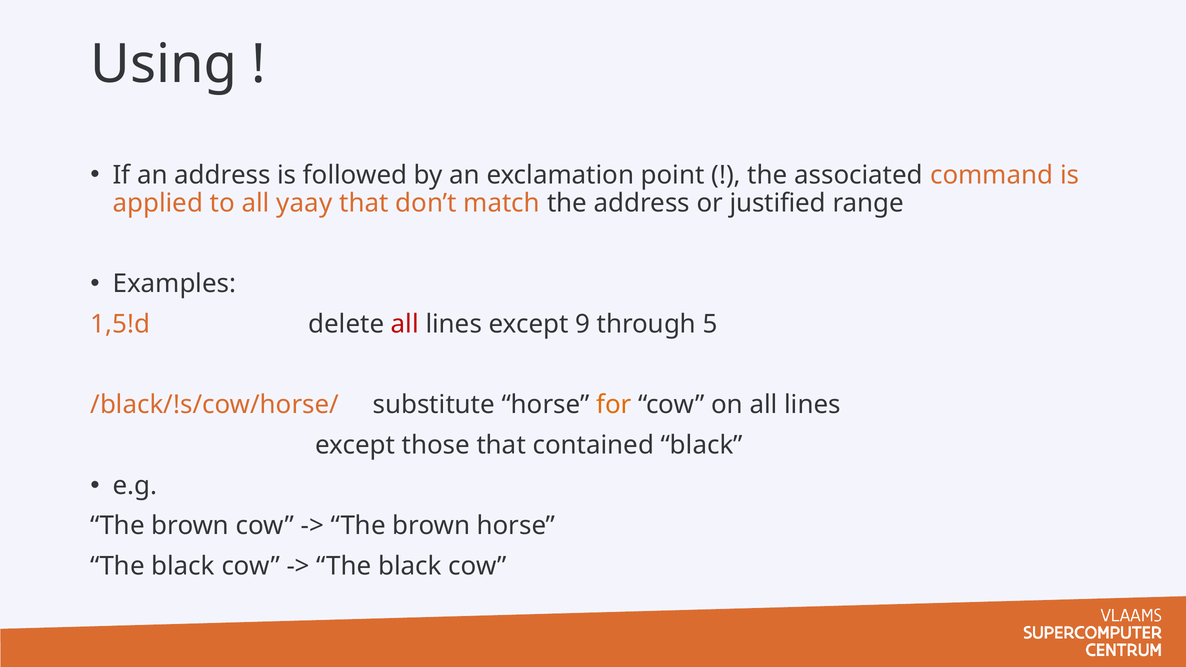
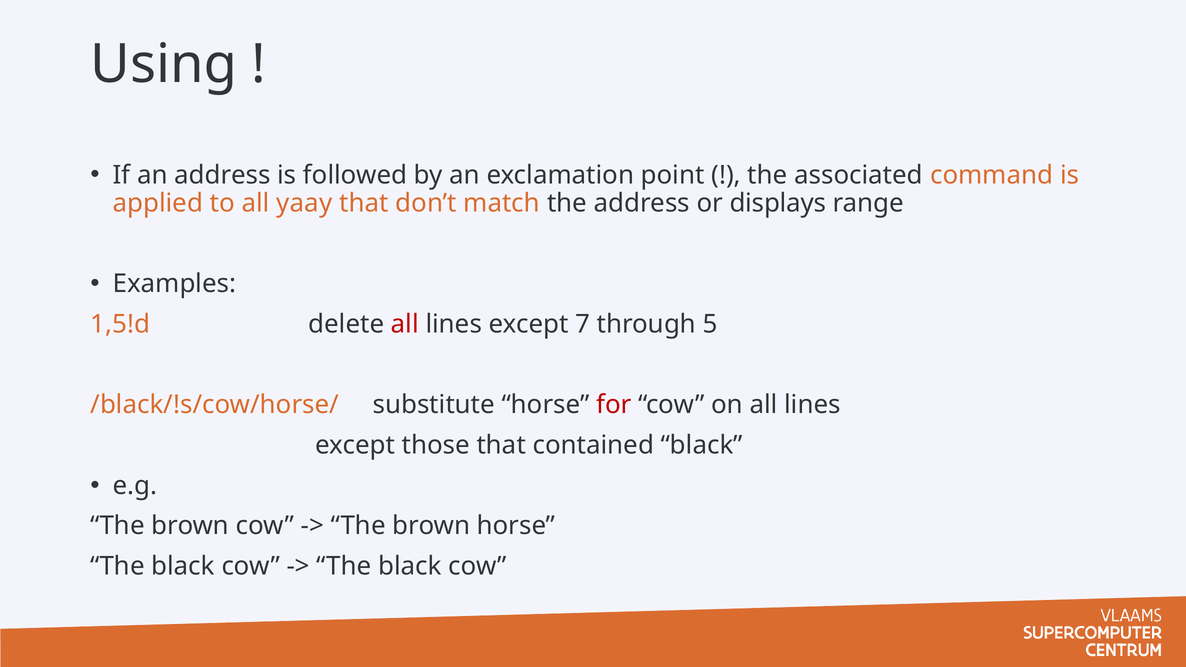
justified: justified -> displays
9: 9 -> 7
for colour: orange -> red
